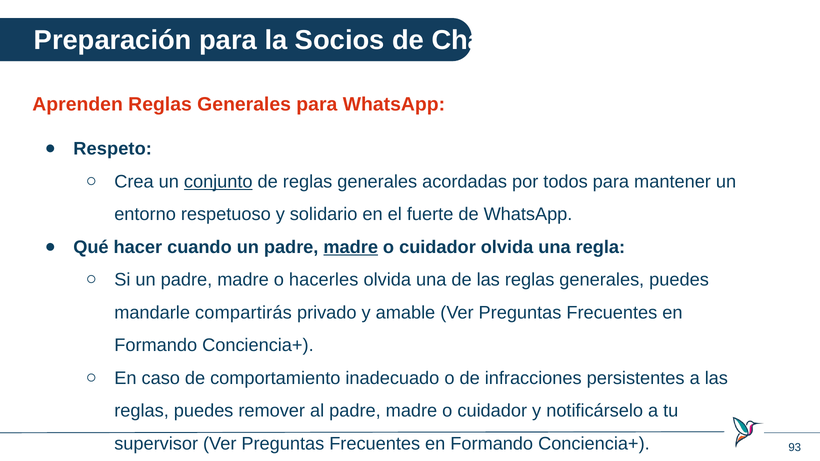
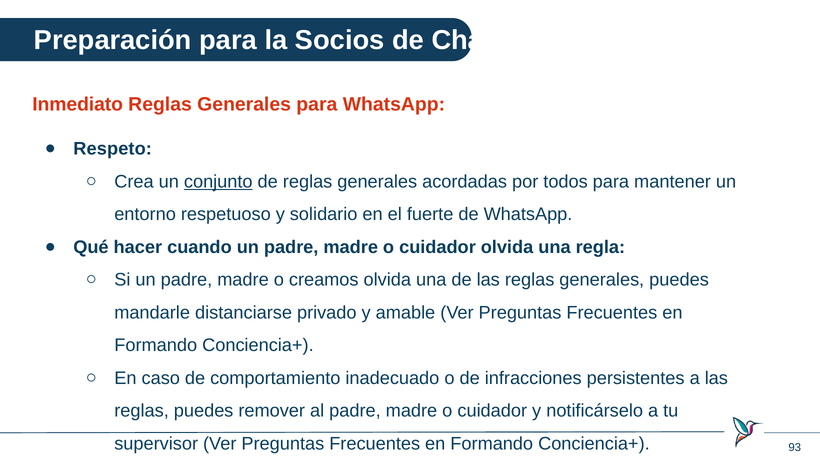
Aprenden: Aprenden -> Inmediato
madre at (351, 247) underline: present -> none
hacerles: hacerles -> creamos
compartirás: compartirás -> distanciarse
